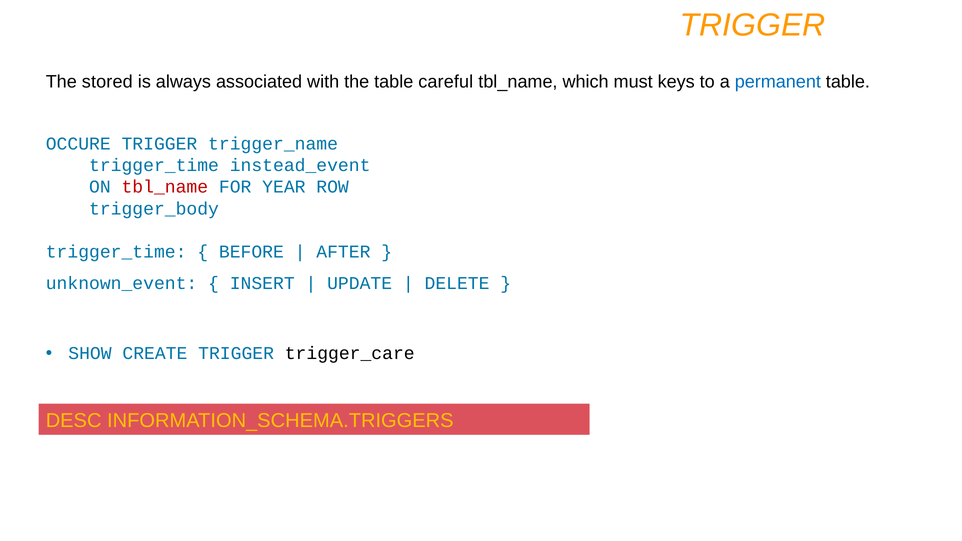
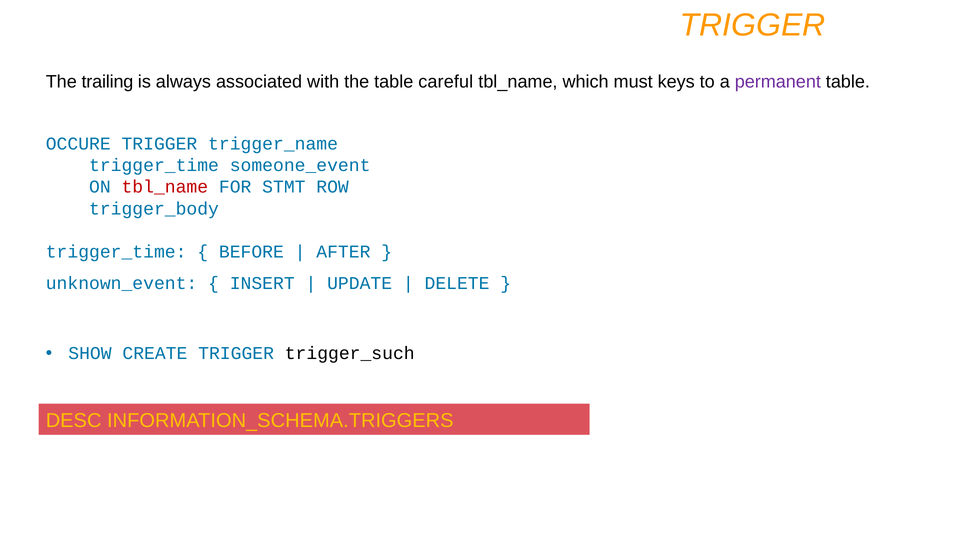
stored: stored -> trailing
permanent colour: blue -> purple
instead_event: instead_event -> someone_event
YEAR: YEAR -> STMT
trigger_care: trigger_care -> trigger_such
